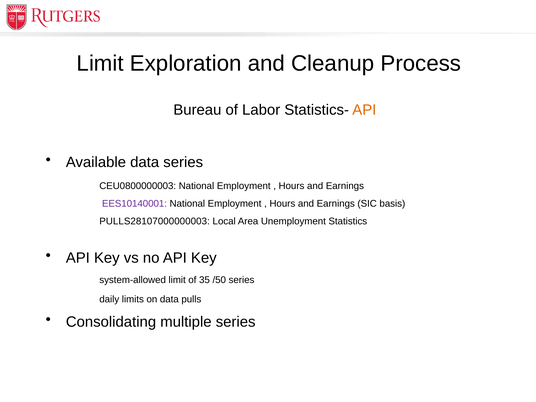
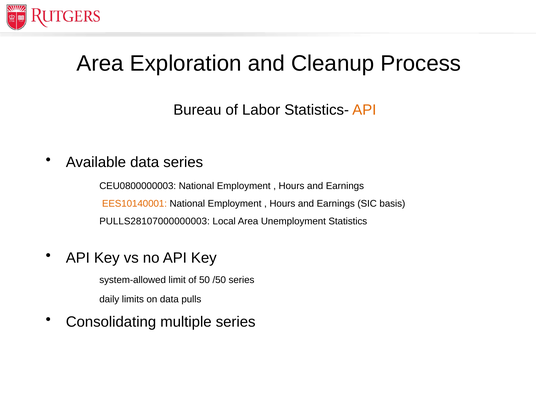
Limit at (100, 63): Limit -> Area
EES10140001 colour: purple -> orange
35: 35 -> 50
